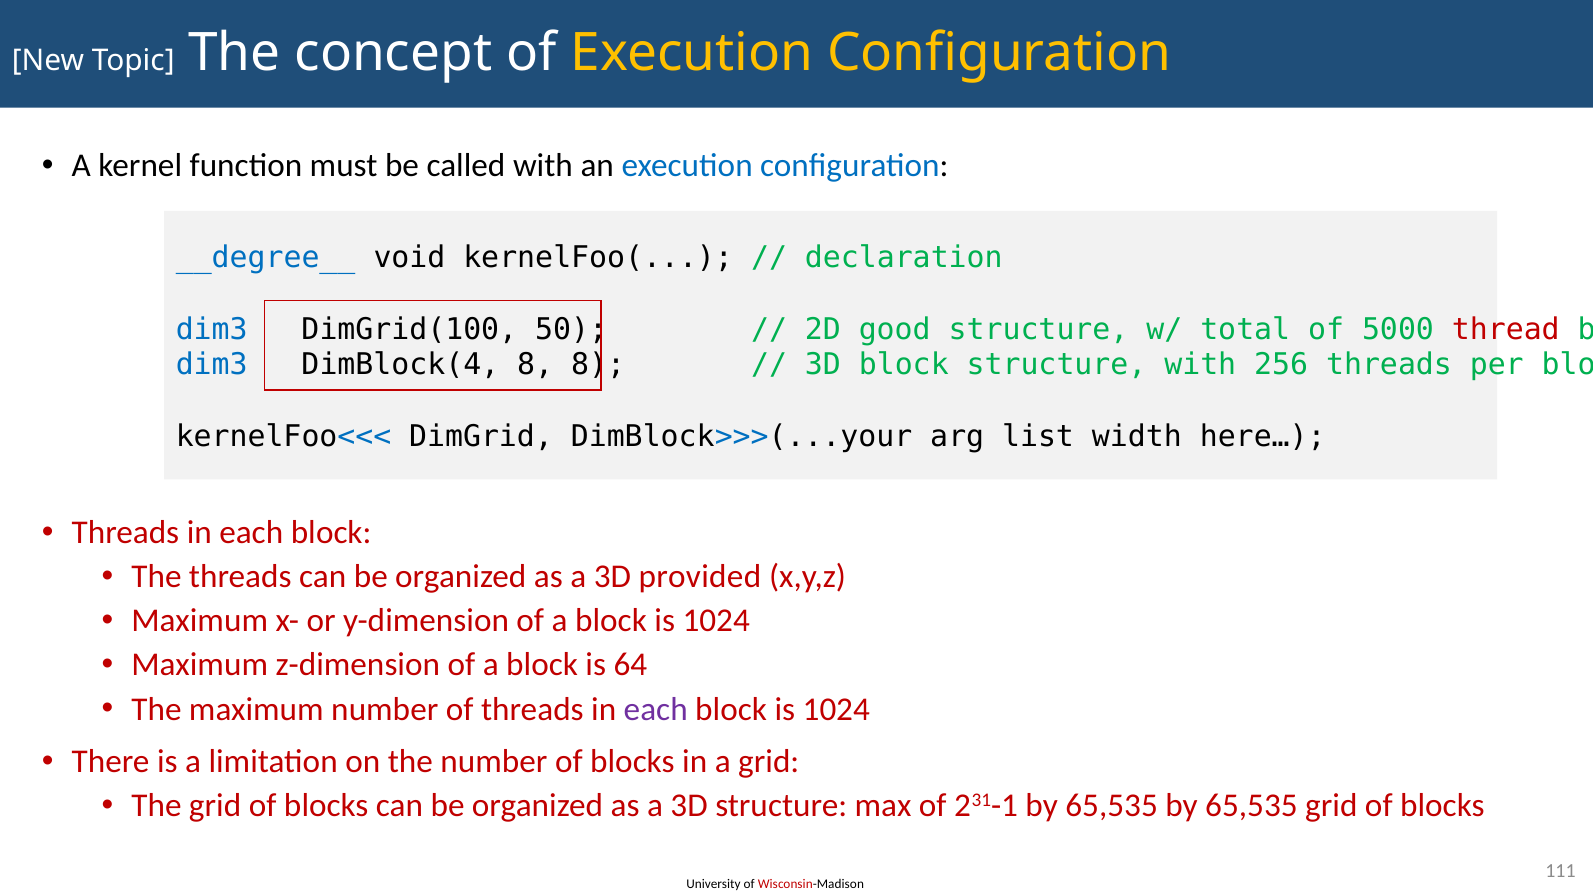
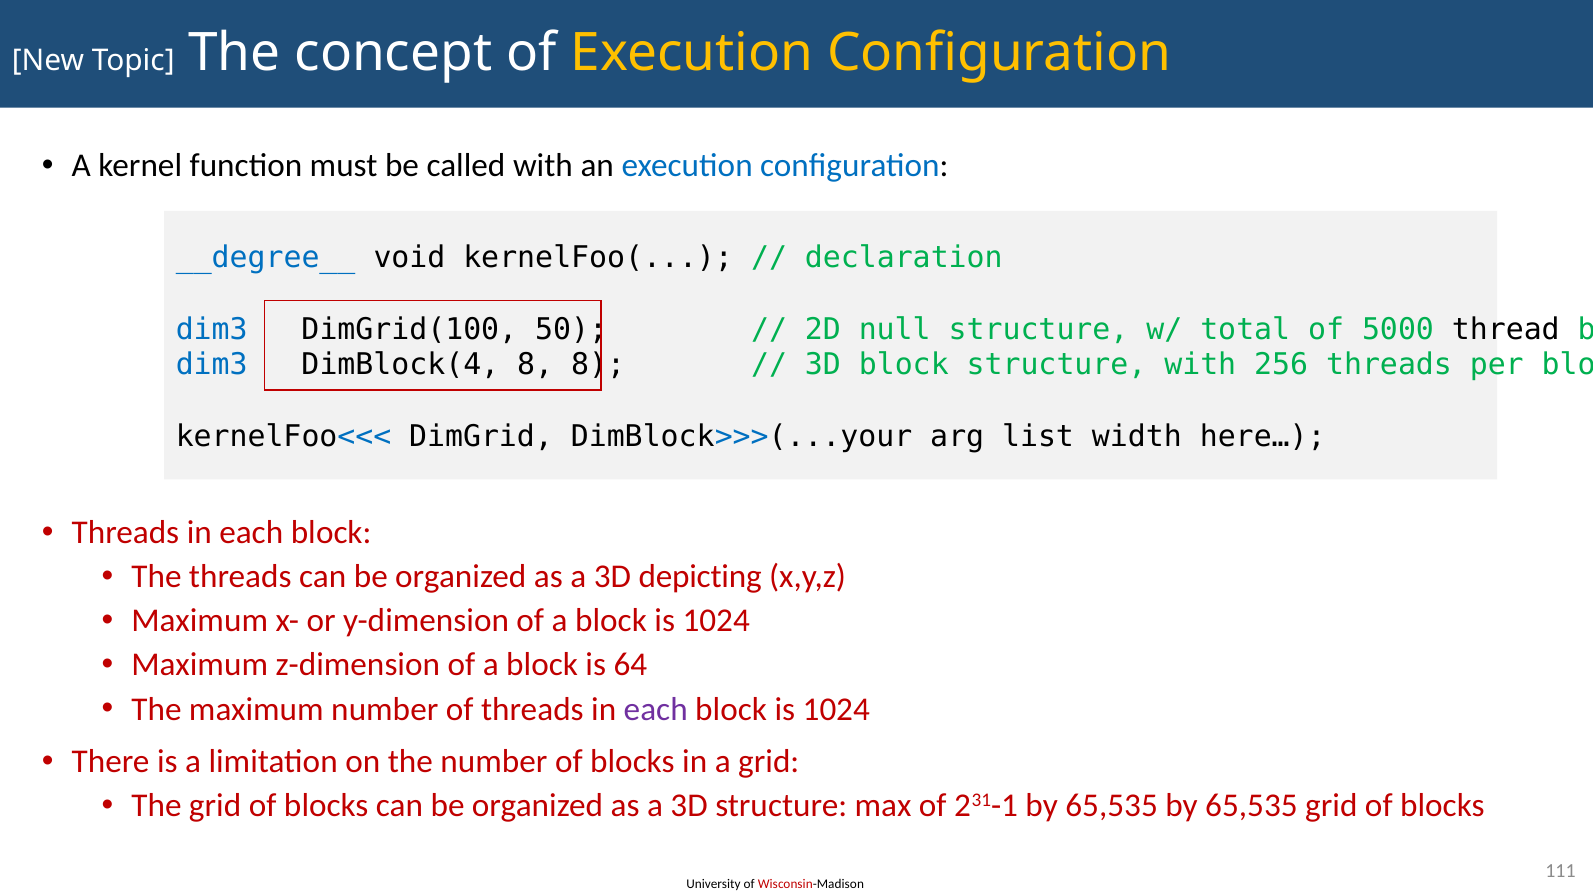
good: good -> null
thread colour: red -> black
provided: provided -> depicting
